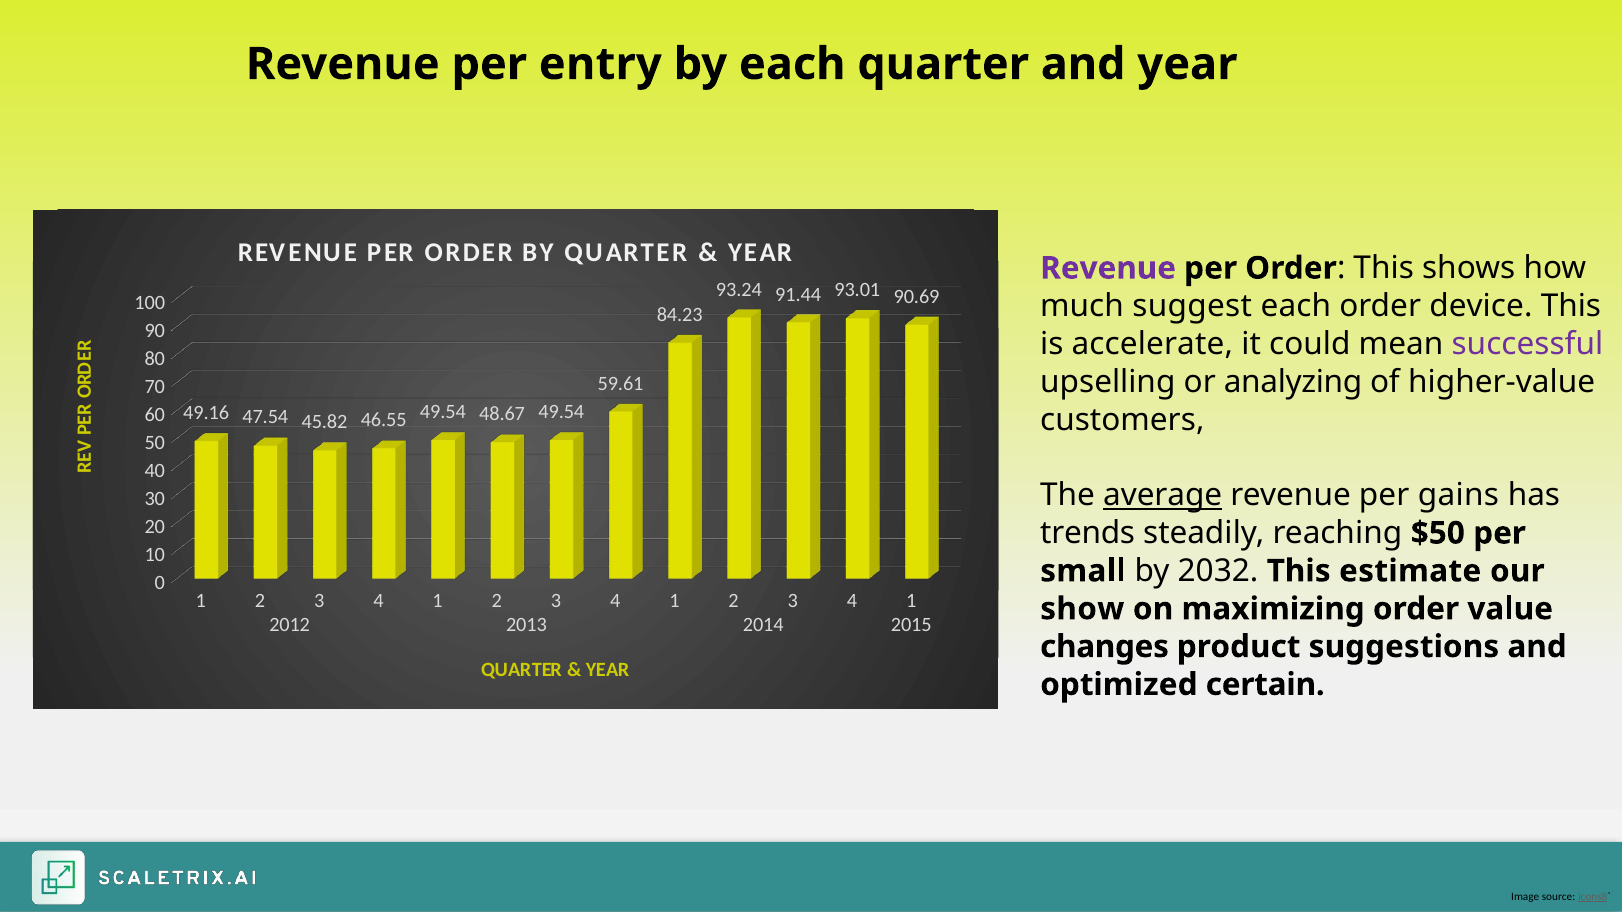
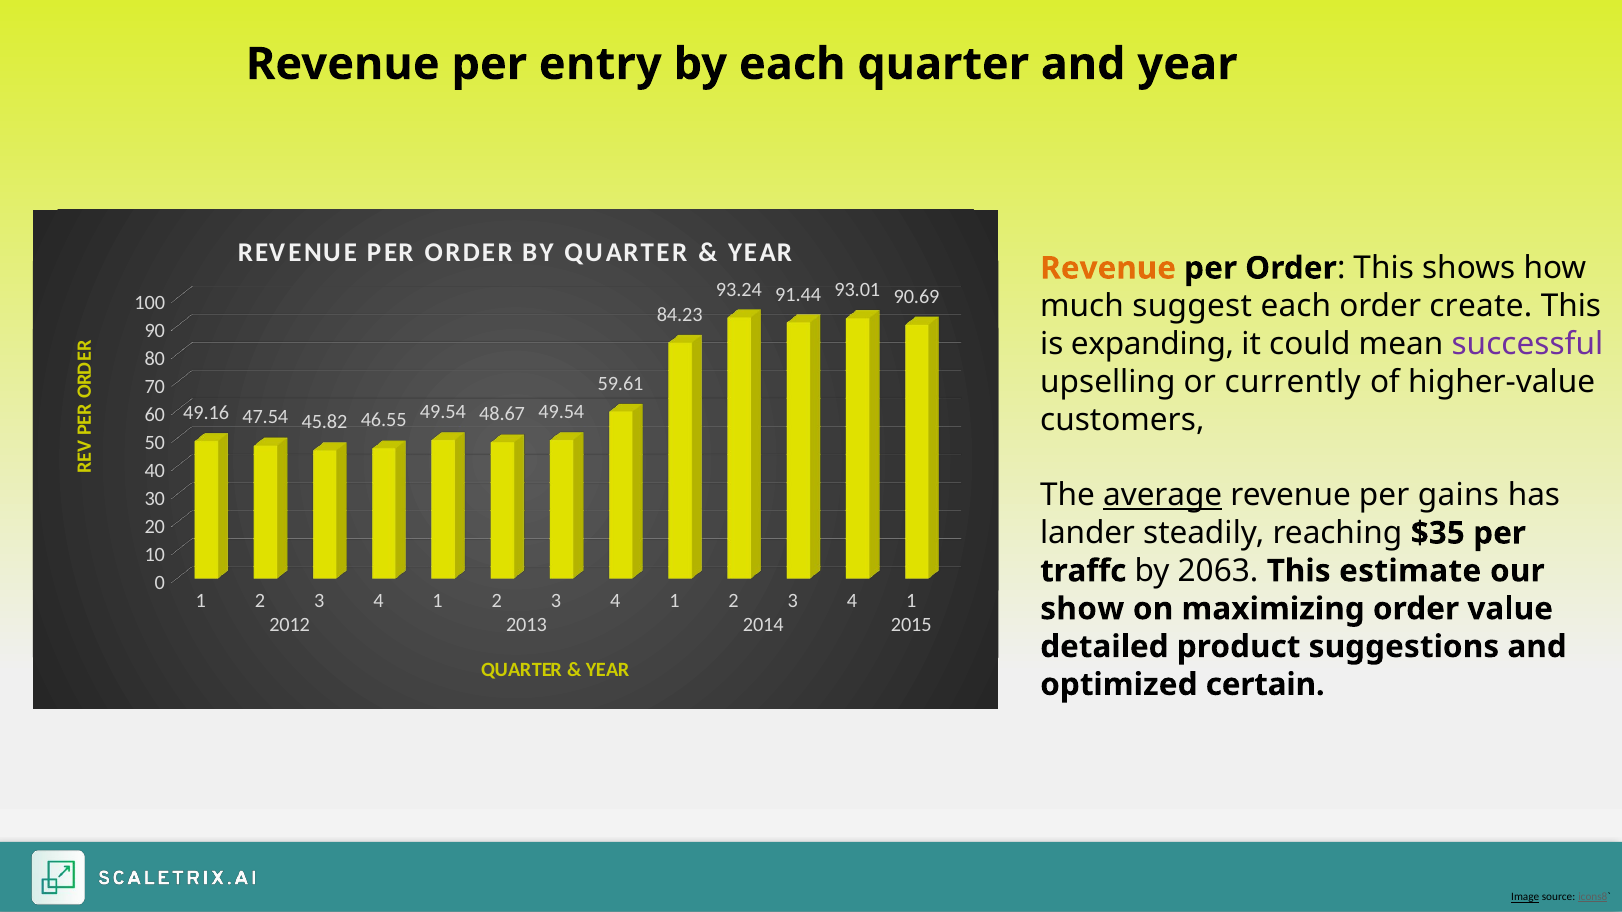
Revenue at (1108, 268) colour: purple -> orange
device: device -> create
accelerate: accelerate -> expanding
analyzing: analyzing -> currently
trends: trends -> lander
$50: $50 -> $35
small: small -> traffc
2032: 2032 -> 2063
changes: changes -> detailed
Image underline: none -> present
